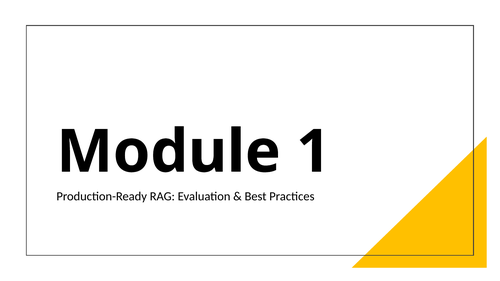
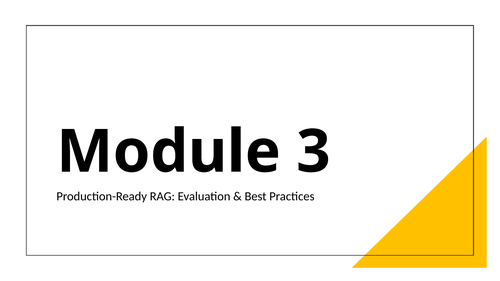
1: 1 -> 3
